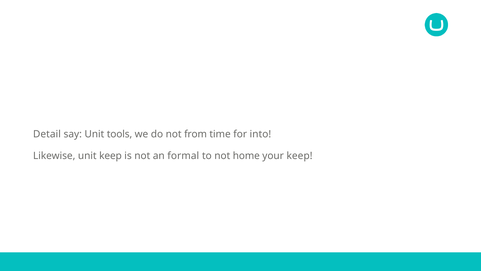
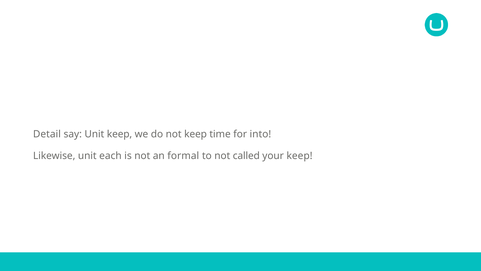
Unit tools: tools -> keep
not from: from -> keep
unit keep: keep -> each
home: home -> called
